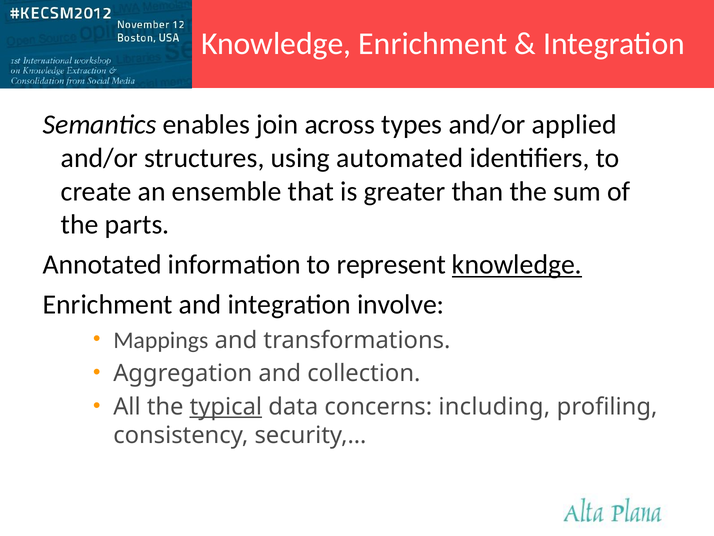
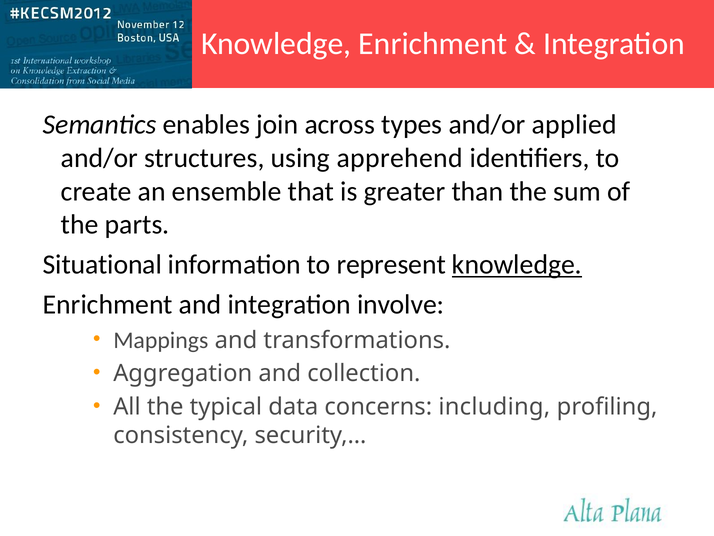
automated: automated -> apprehend
Annotated: Annotated -> Situational
typical underline: present -> none
